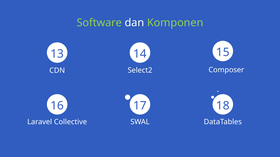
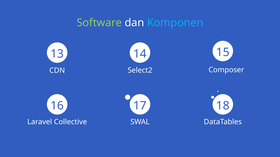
Komponen colour: light green -> light blue
